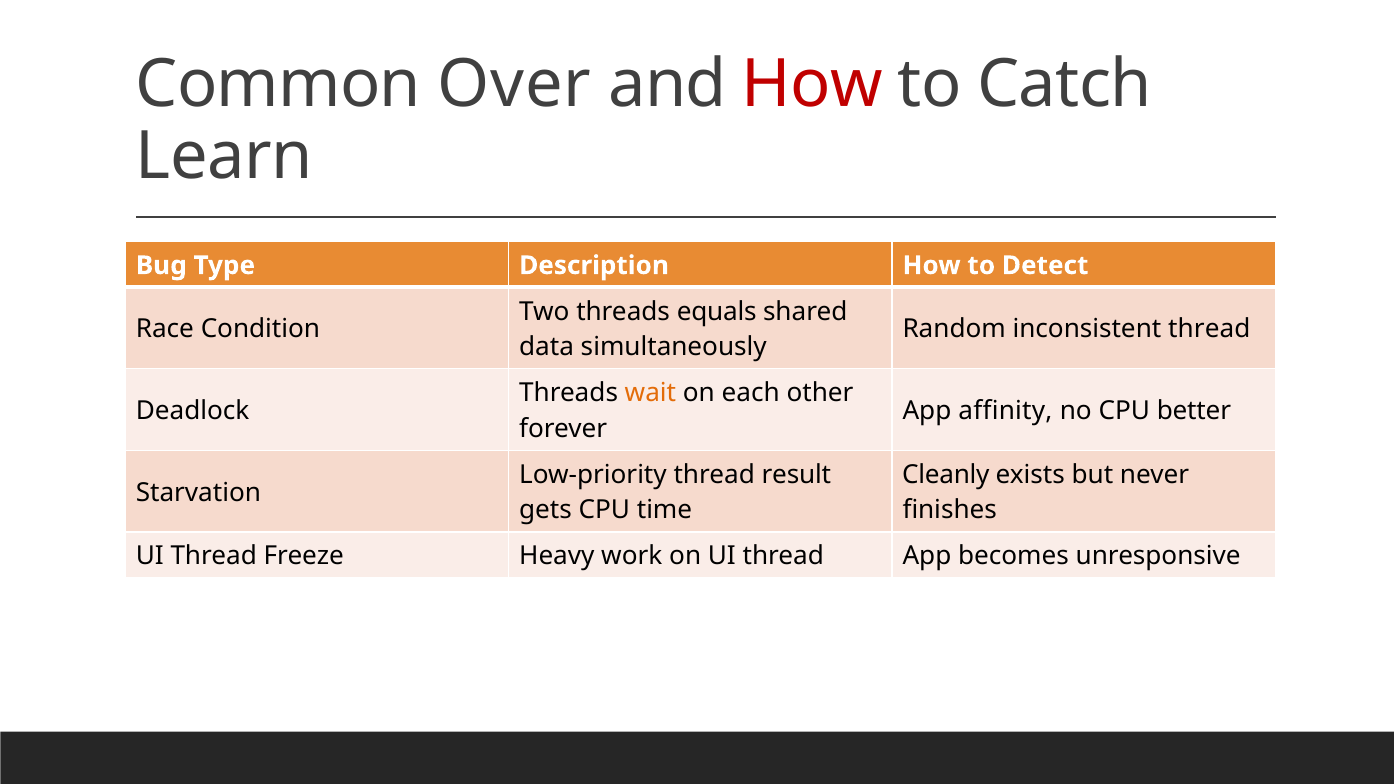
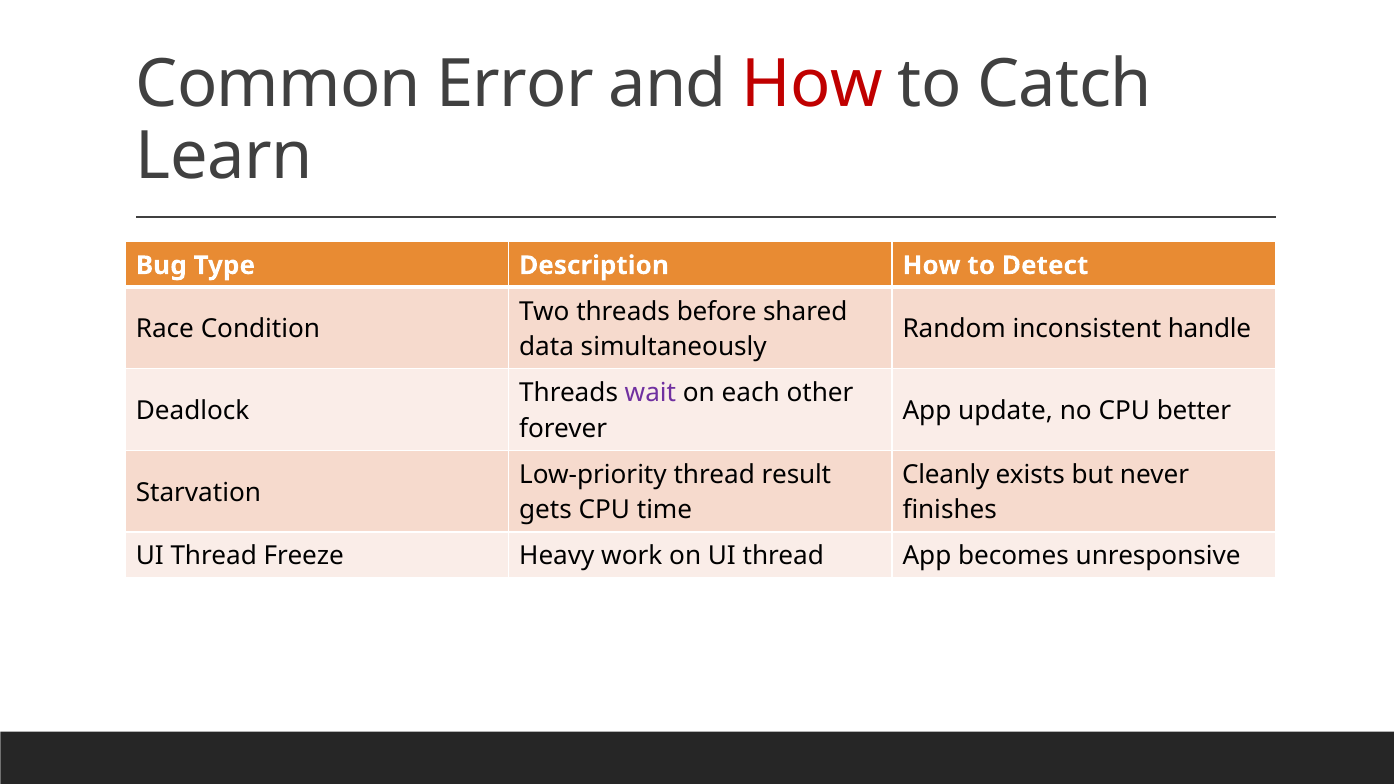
Over: Over -> Error
equals: equals -> before
inconsistent thread: thread -> handle
wait colour: orange -> purple
affinity: affinity -> update
